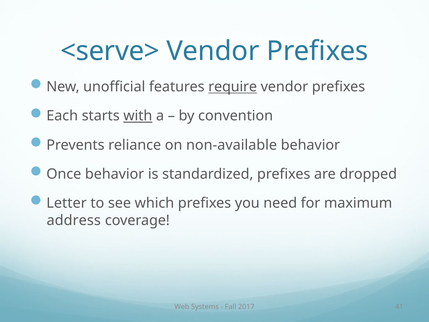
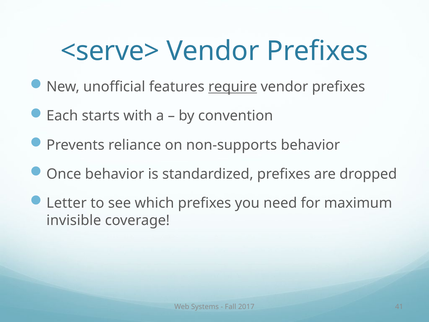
with underline: present -> none
non-available: non-available -> non-supports
address: address -> invisible
